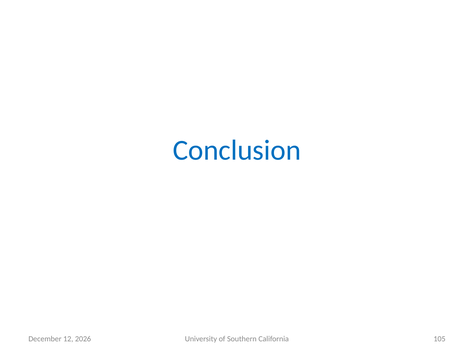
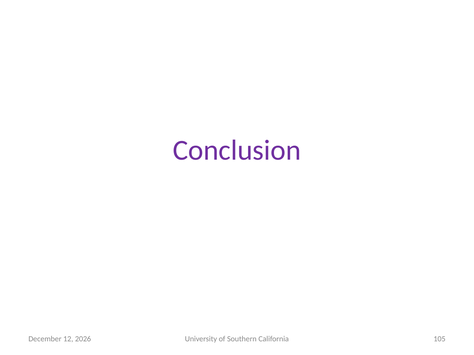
Conclusion colour: blue -> purple
